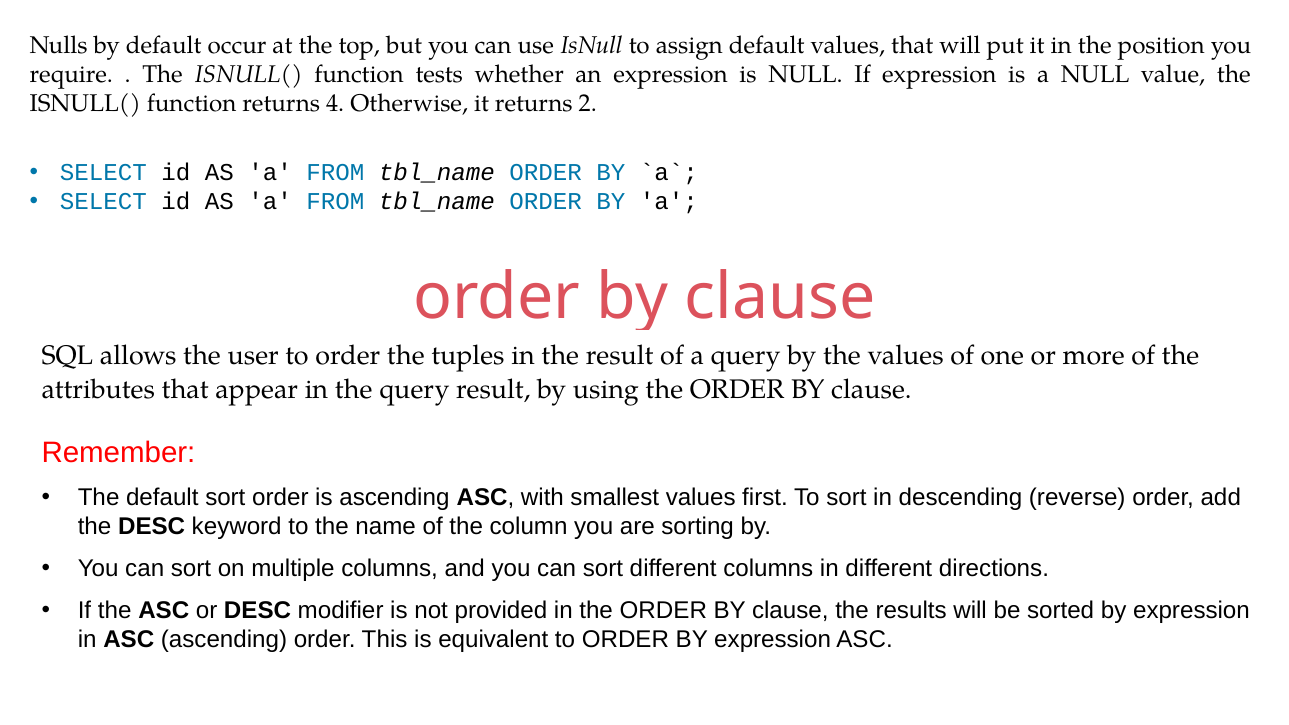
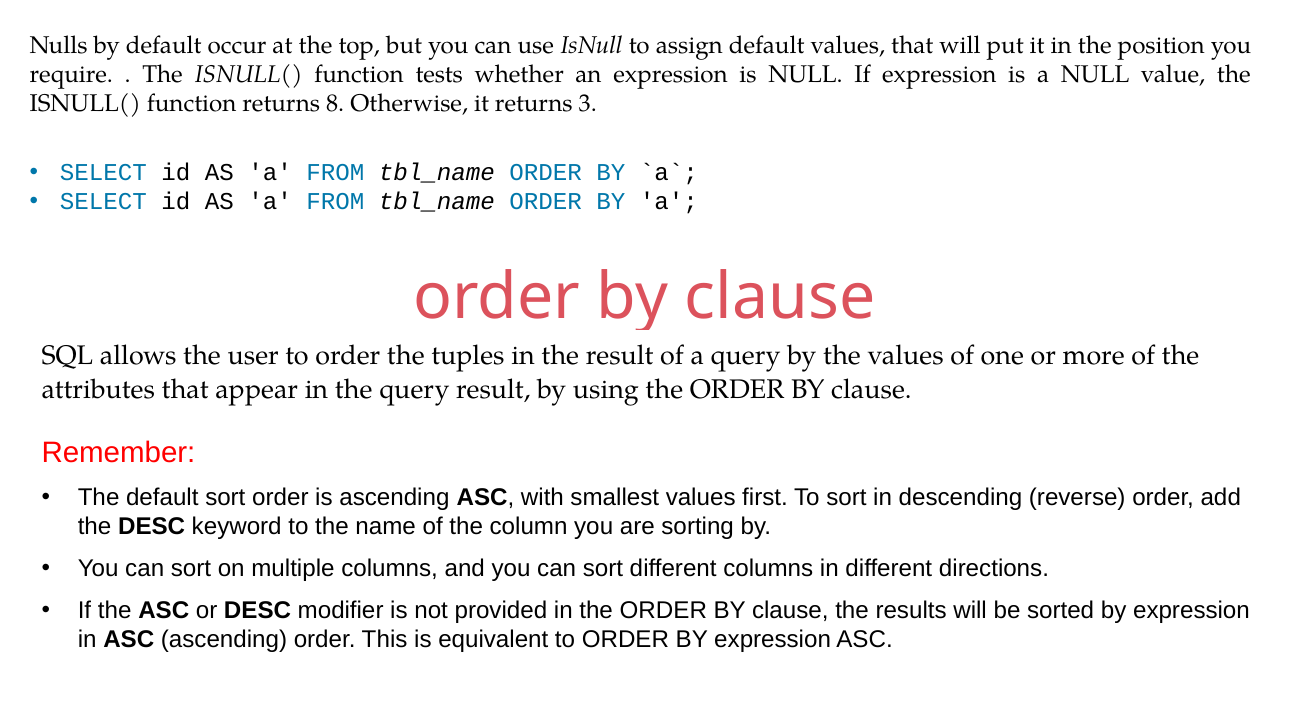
4: 4 -> 8
2: 2 -> 3
